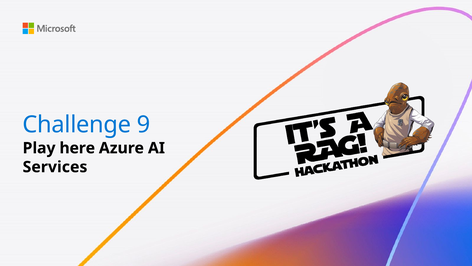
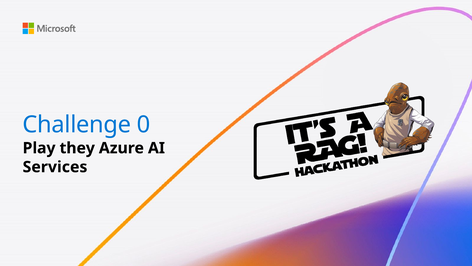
9: 9 -> 0
here: here -> they
